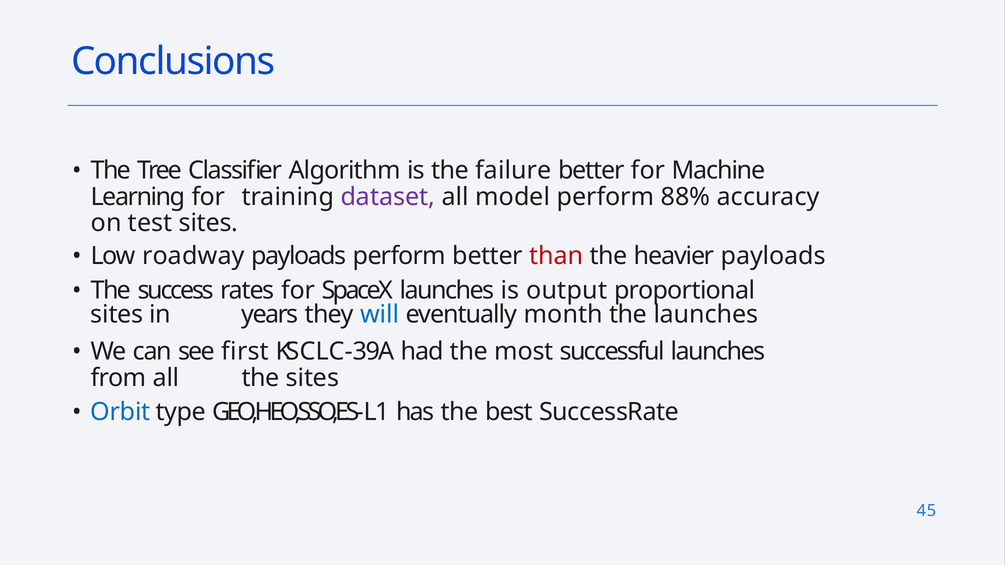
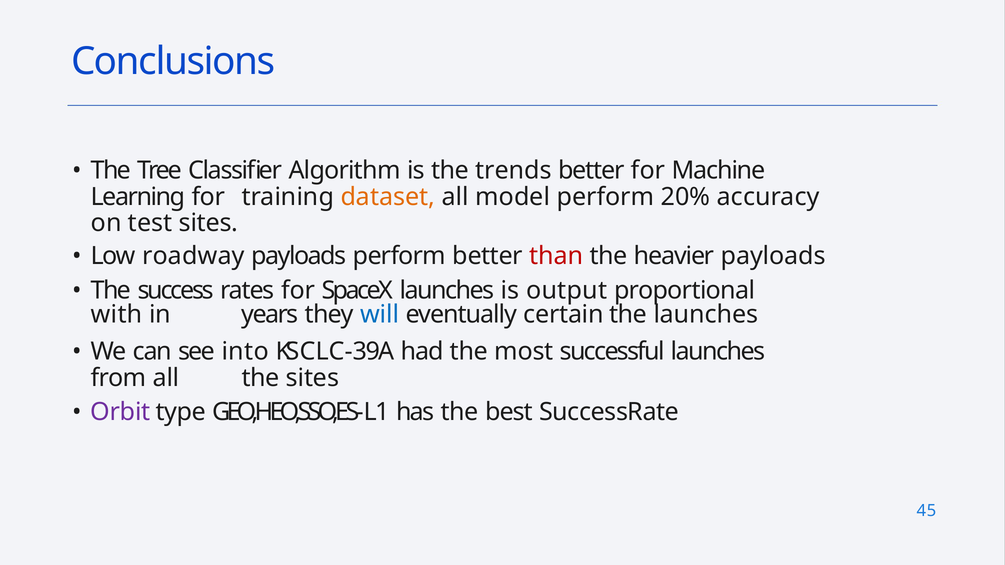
failure: failure -> trends
dataset colour: purple -> orange
88%: 88% -> 20%
sites at (117, 315): sites -> with
month: month -> certain
first: first -> into
Orbit colour: blue -> purple
